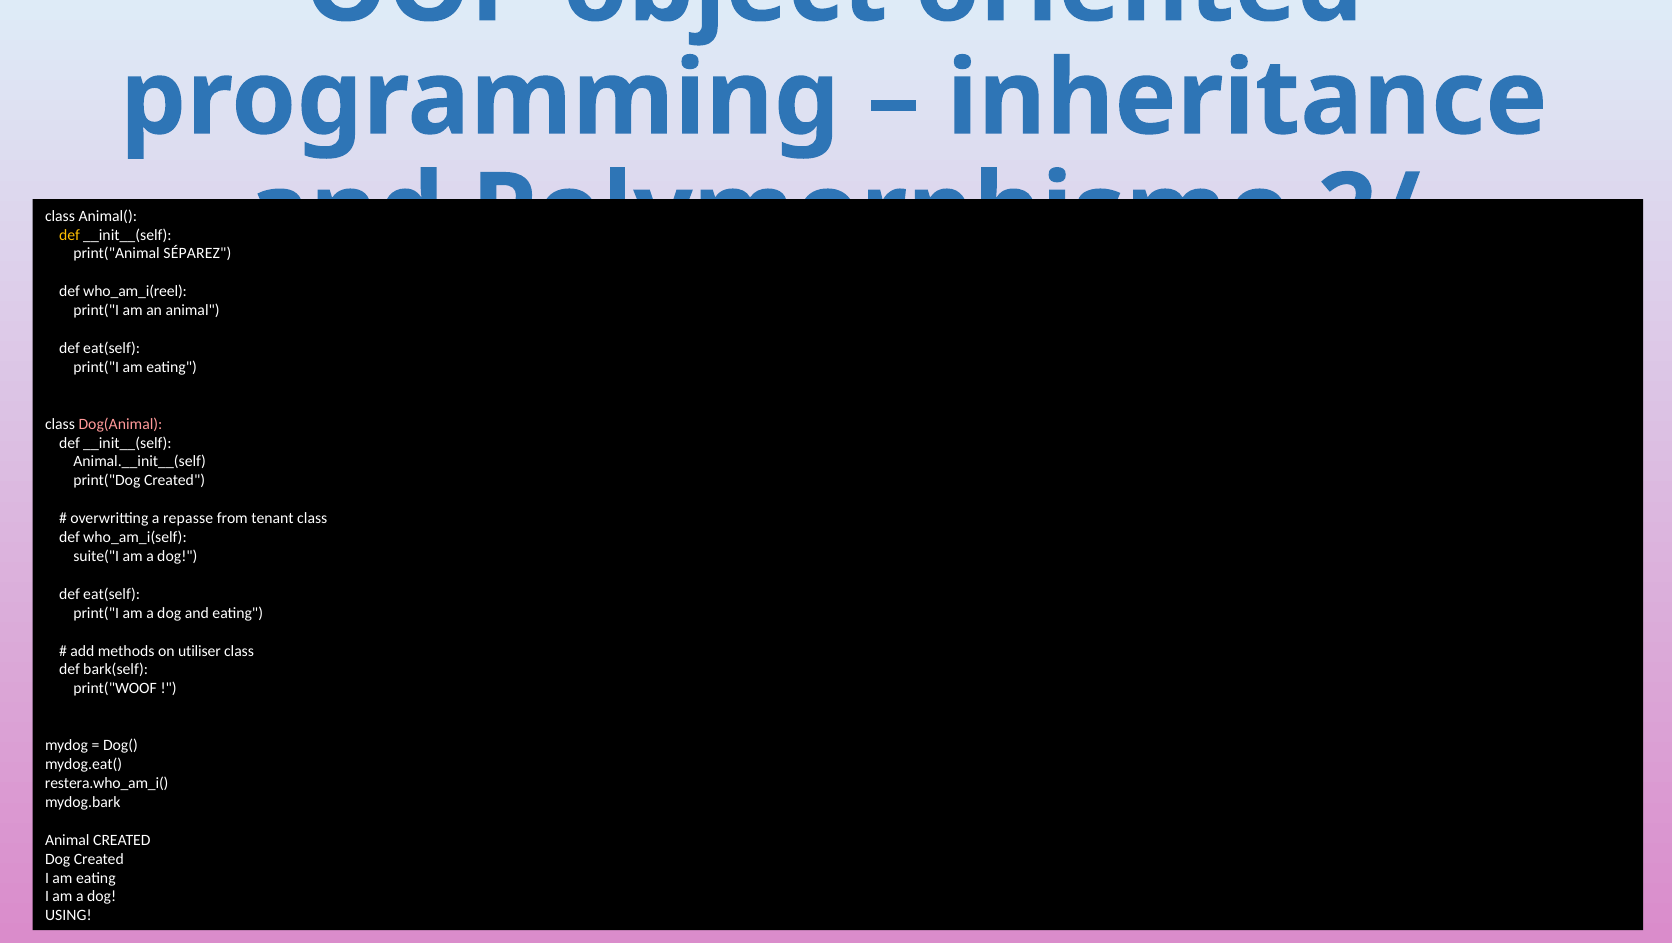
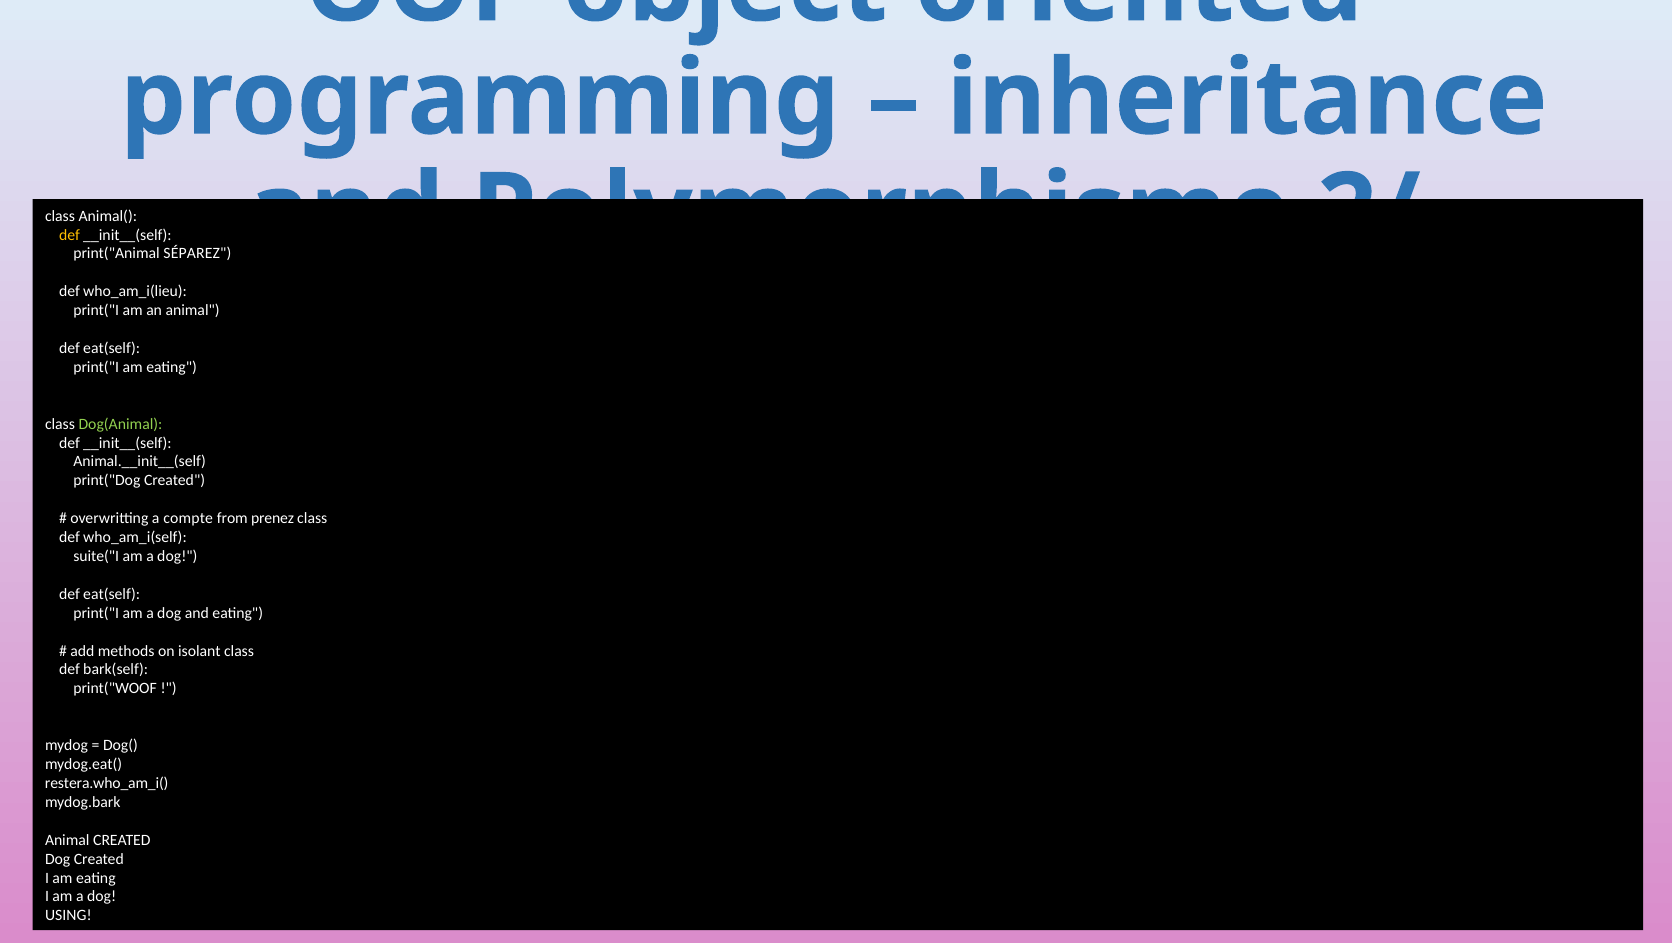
who_am_i(reel: who_am_i(reel -> who_am_i(lieu
Dog(Animal colour: pink -> light green
repasse: repasse -> compte
tenant: tenant -> prenez
utiliser: utiliser -> isolant
